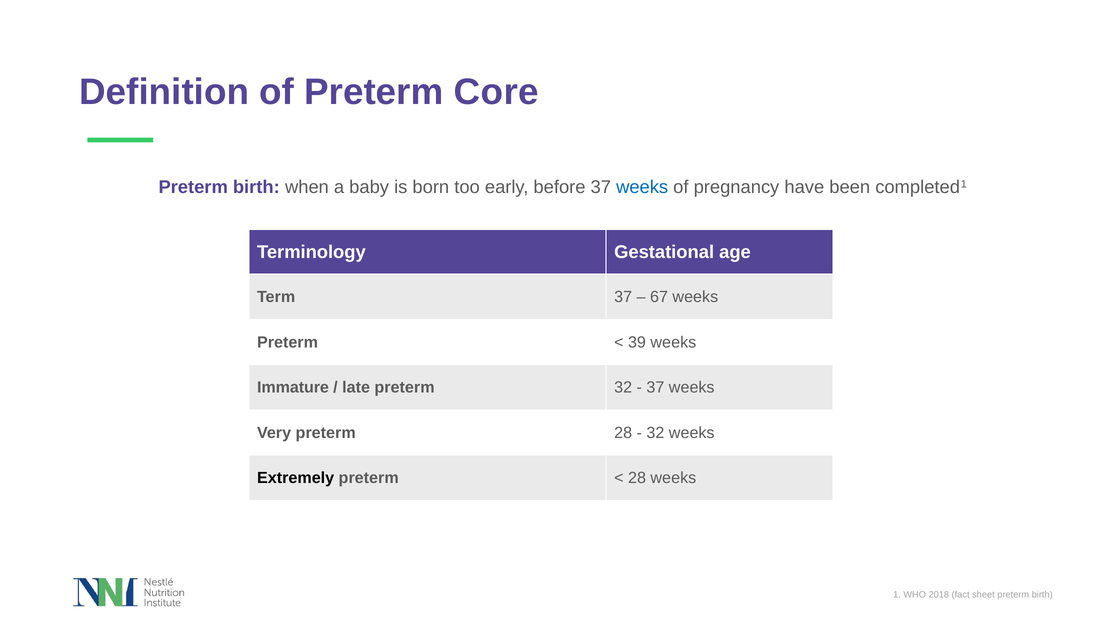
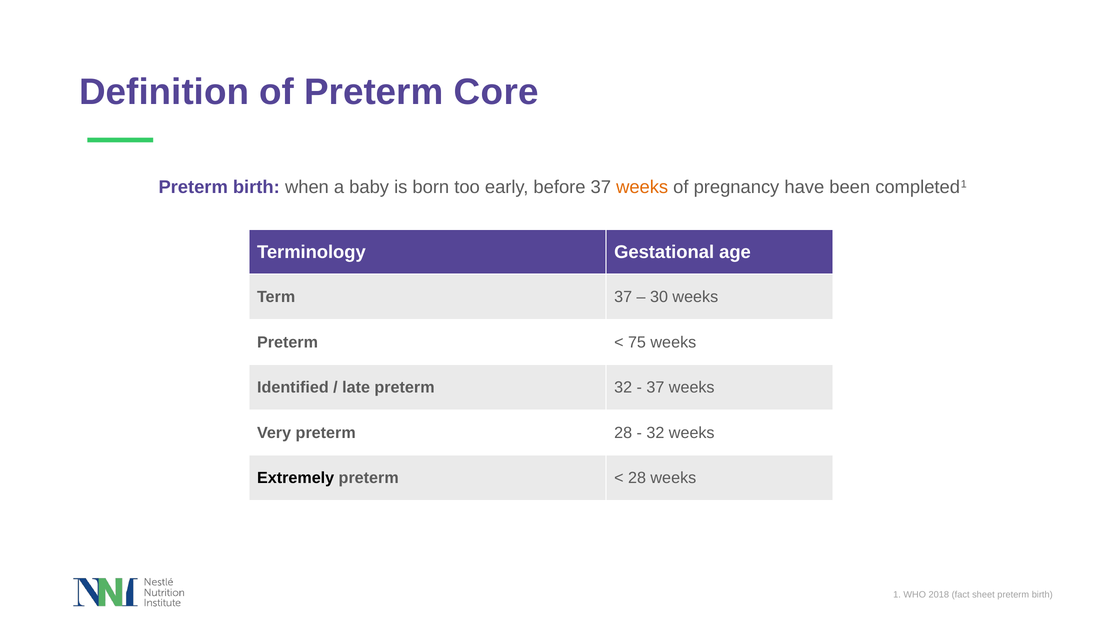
weeks at (642, 187) colour: blue -> orange
67: 67 -> 30
39: 39 -> 75
Immature: Immature -> Identified
